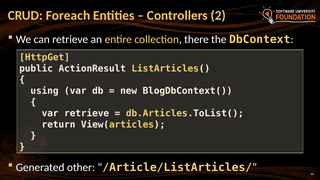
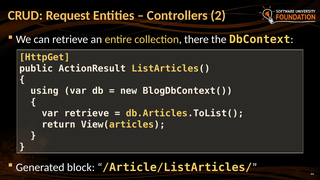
Foreach: Foreach -> Request
other: other -> block
